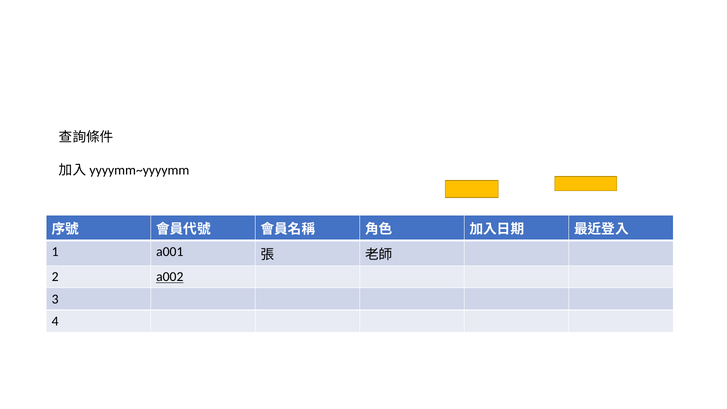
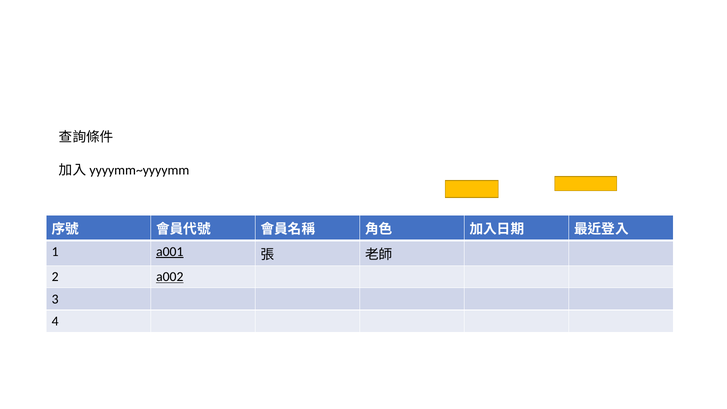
a001 underline: none -> present
